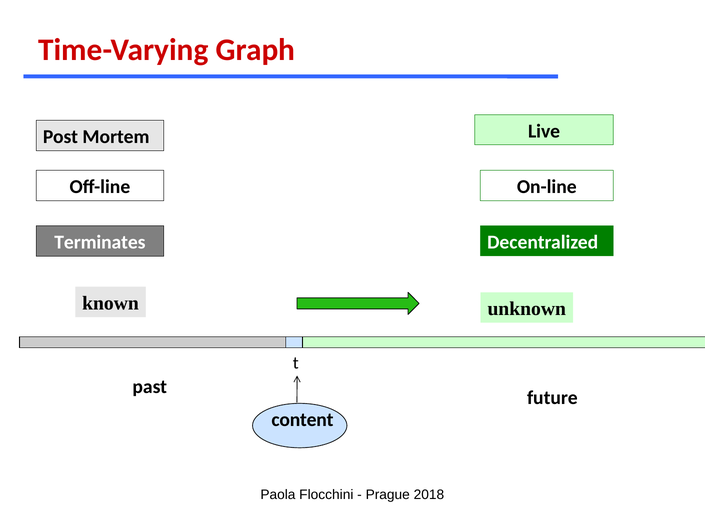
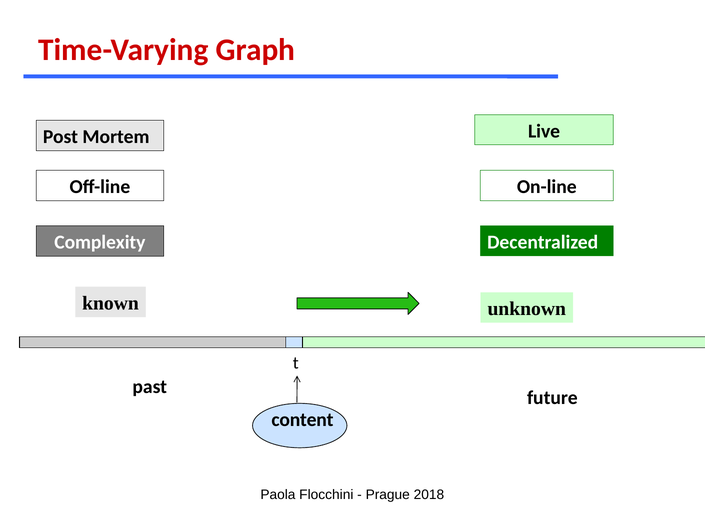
Terminates: Terminates -> Complexity
